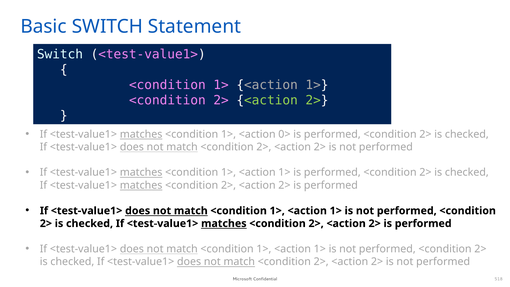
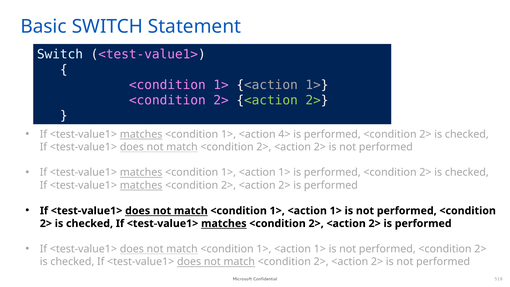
0>: 0> -> 4>
